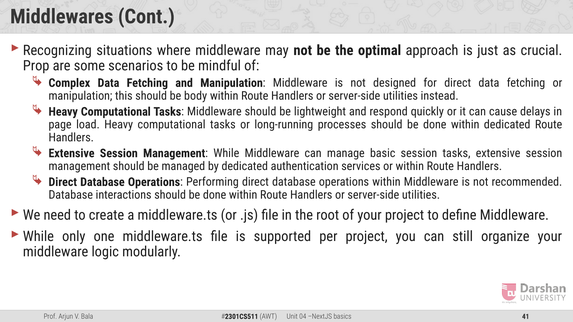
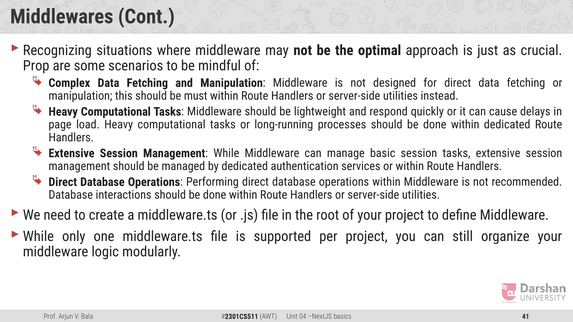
body: body -> must
